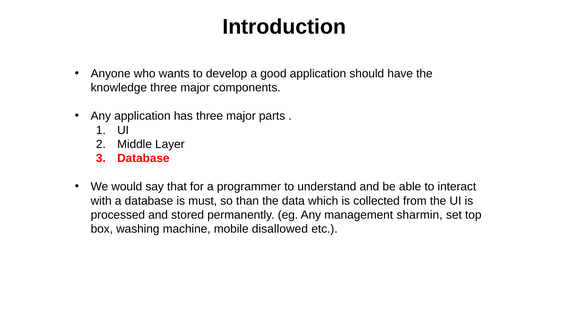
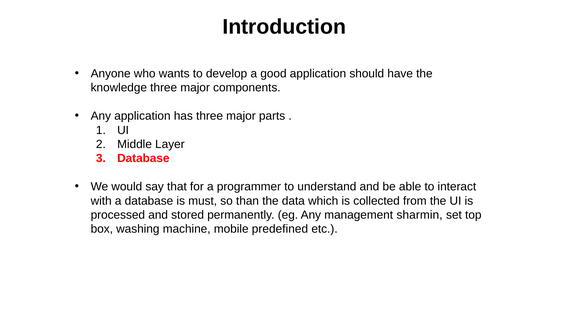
disallowed: disallowed -> predefined
